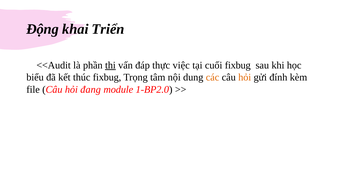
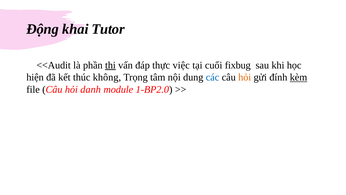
Triển: Triển -> Tutor
biểu: biểu -> hiện
thúc fixbug: fixbug -> không
các colour: orange -> blue
kèm underline: none -> present
đang: đang -> danh
